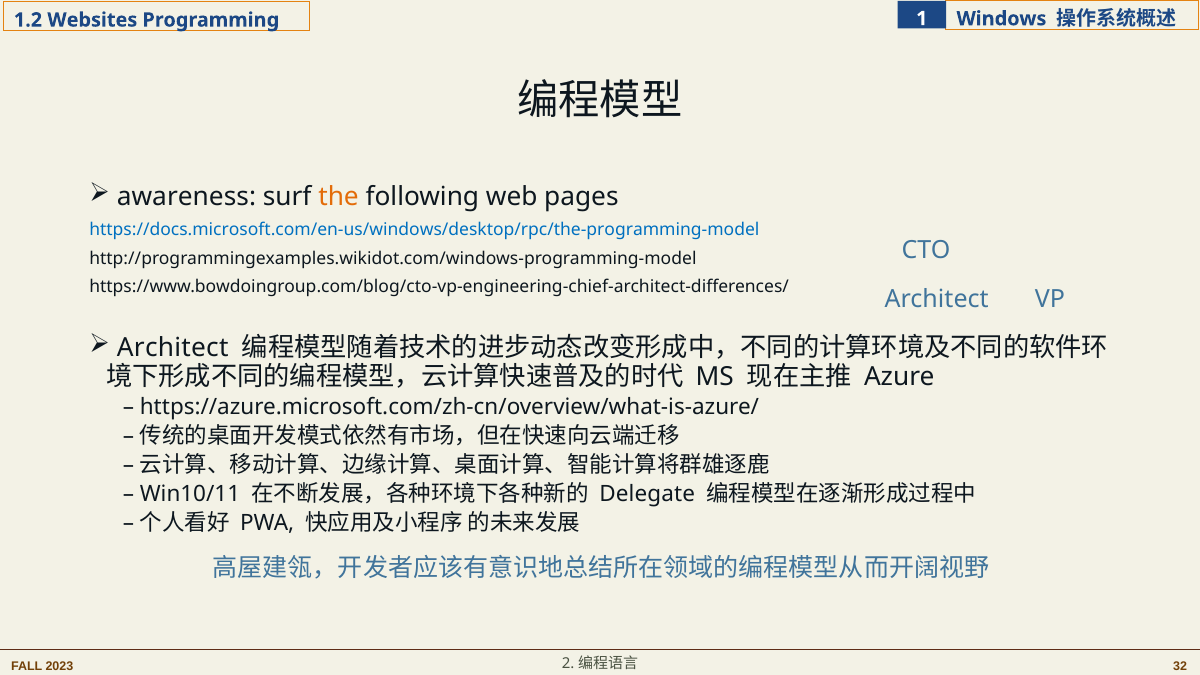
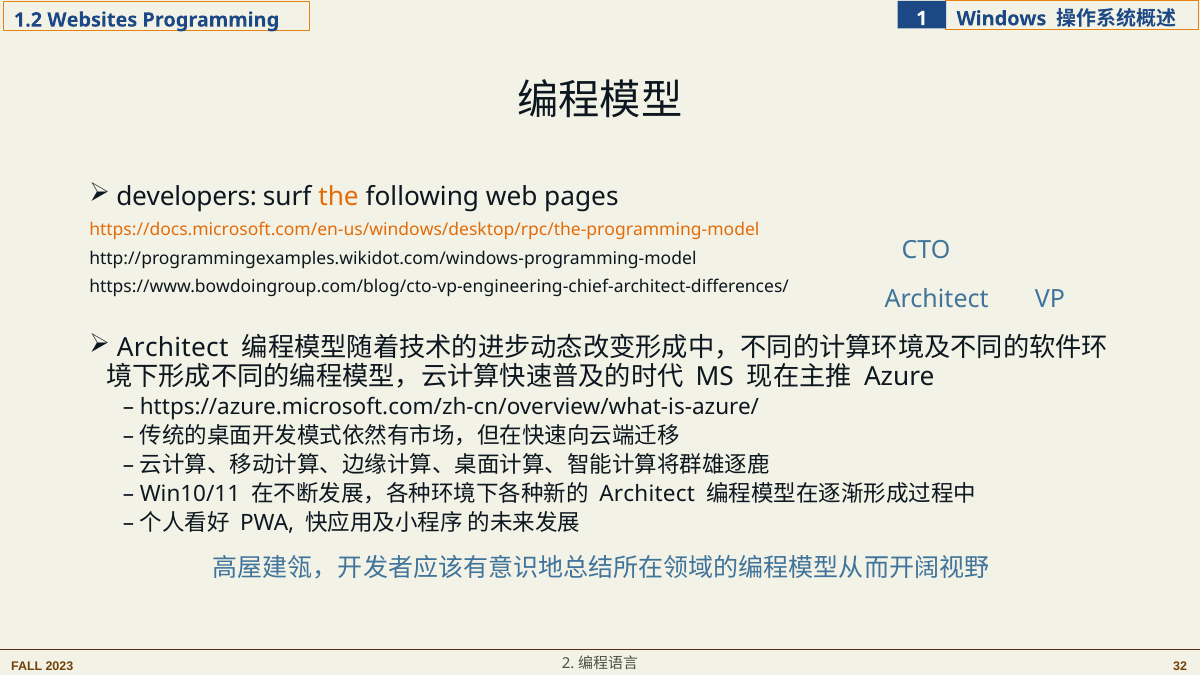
awareness: awareness -> developers
https://docs.microsoft.com/en-us/windows/desktop/rpc/the-programming-model colour: blue -> orange
Delegate at (647, 494): Delegate -> Architect
